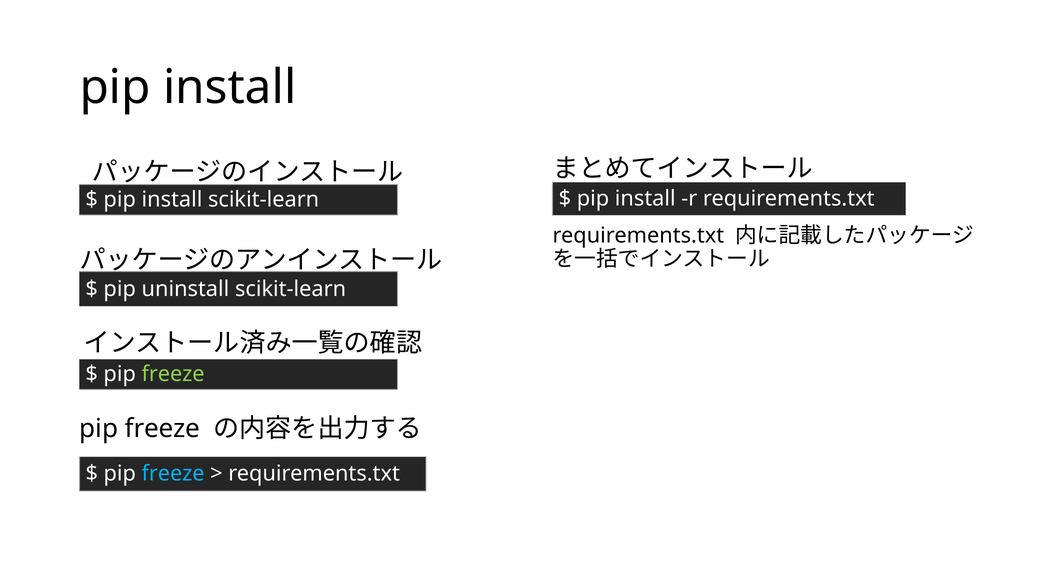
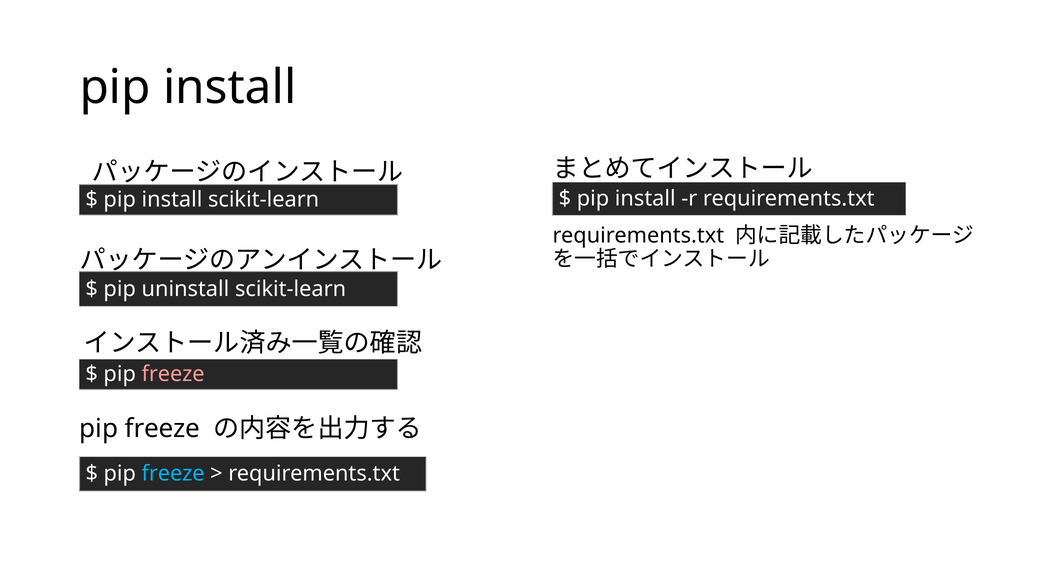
freeze at (173, 374) colour: light green -> pink
